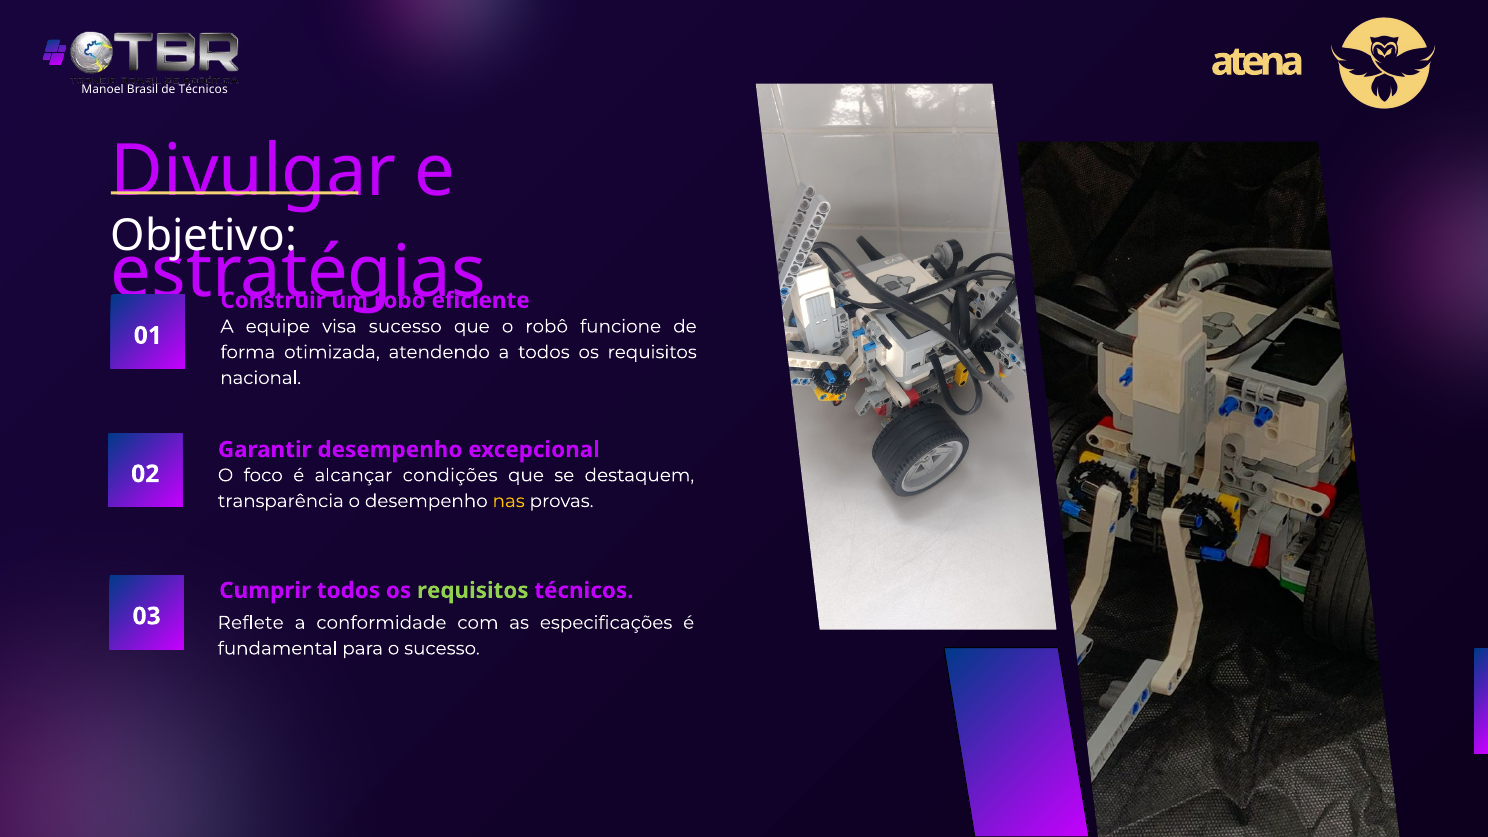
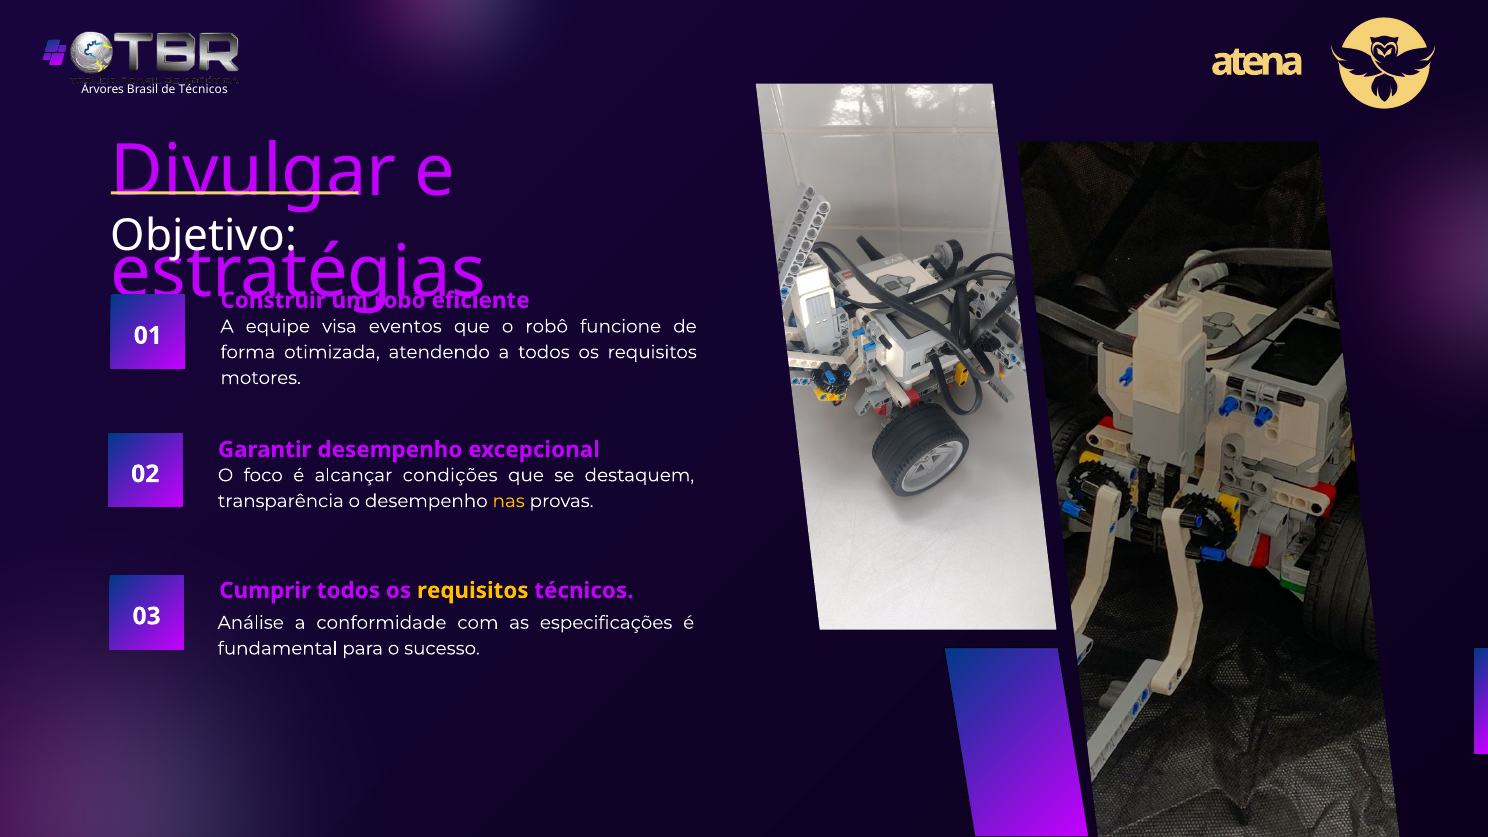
Manoel: Manoel -> Árvores
visa sucesso: sucesso -> eventos
nacional: nacional -> motores
requisitos at (473, 591) colour: light green -> yellow
Reflete: Reflete -> Análise
